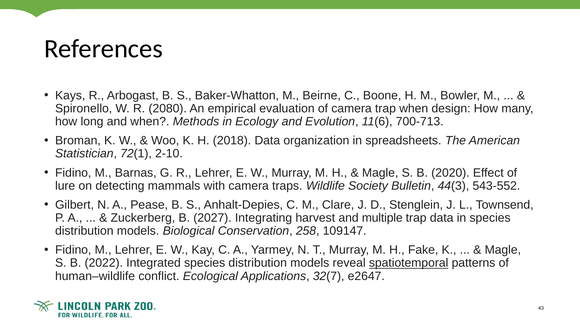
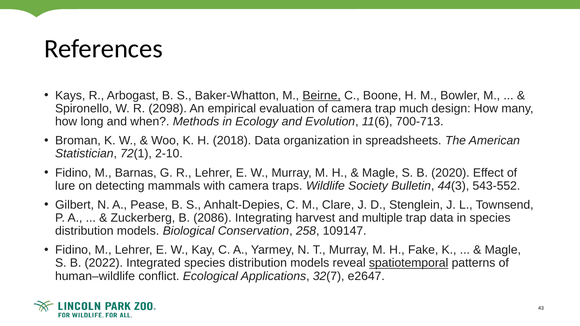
Beirne underline: none -> present
2080: 2080 -> 2098
trap when: when -> much
2027: 2027 -> 2086
